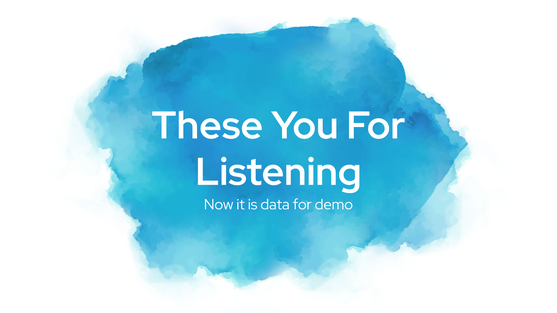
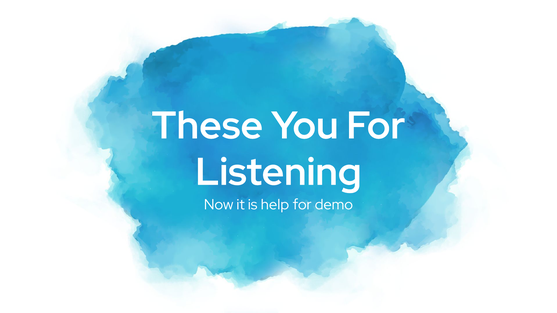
data: data -> help
